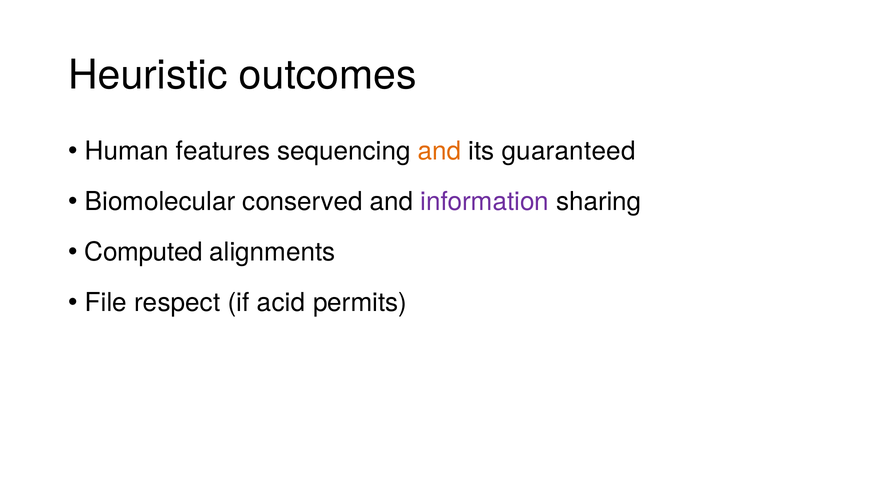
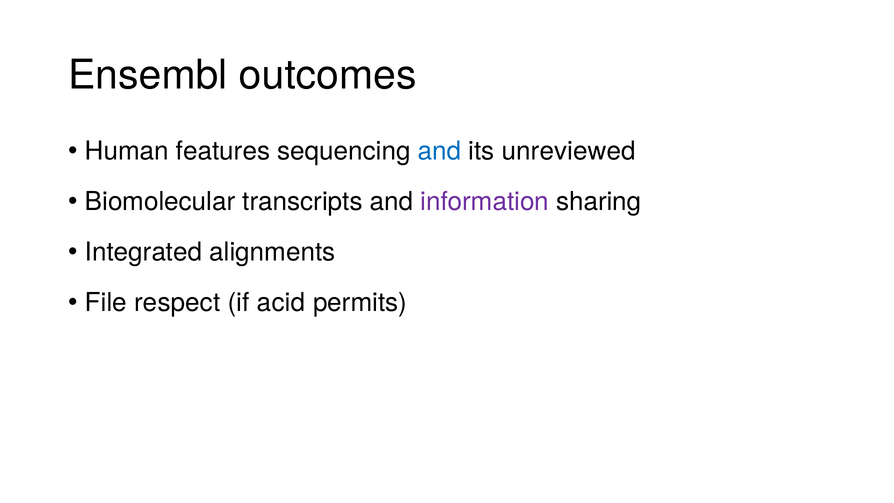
Heuristic: Heuristic -> Ensembl
and at (439, 151) colour: orange -> blue
guaranteed: guaranteed -> unreviewed
conserved: conserved -> transcripts
Computed: Computed -> Integrated
